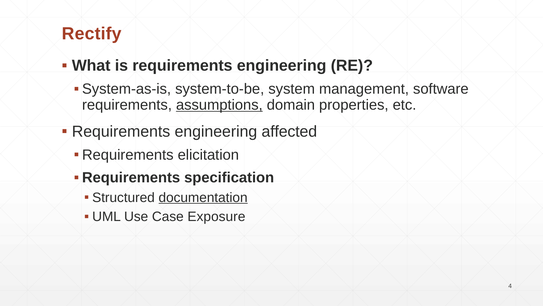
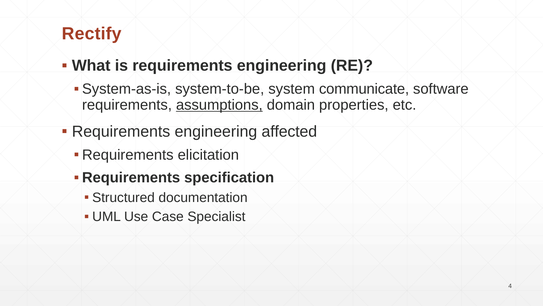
management: management -> communicate
documentation underline: present -> none
Exposure: Exposure -> Specialist
